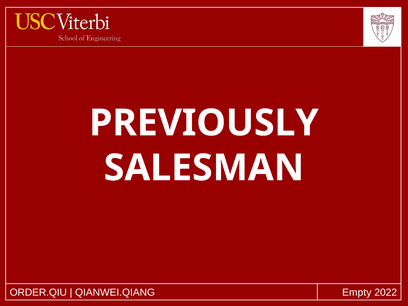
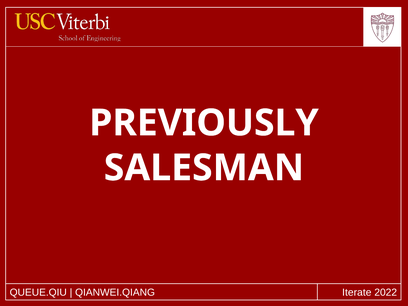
ORDER.QIU: ORDER.QIU -> QUEUE.QIU
Empty: Empty -> Iterate
